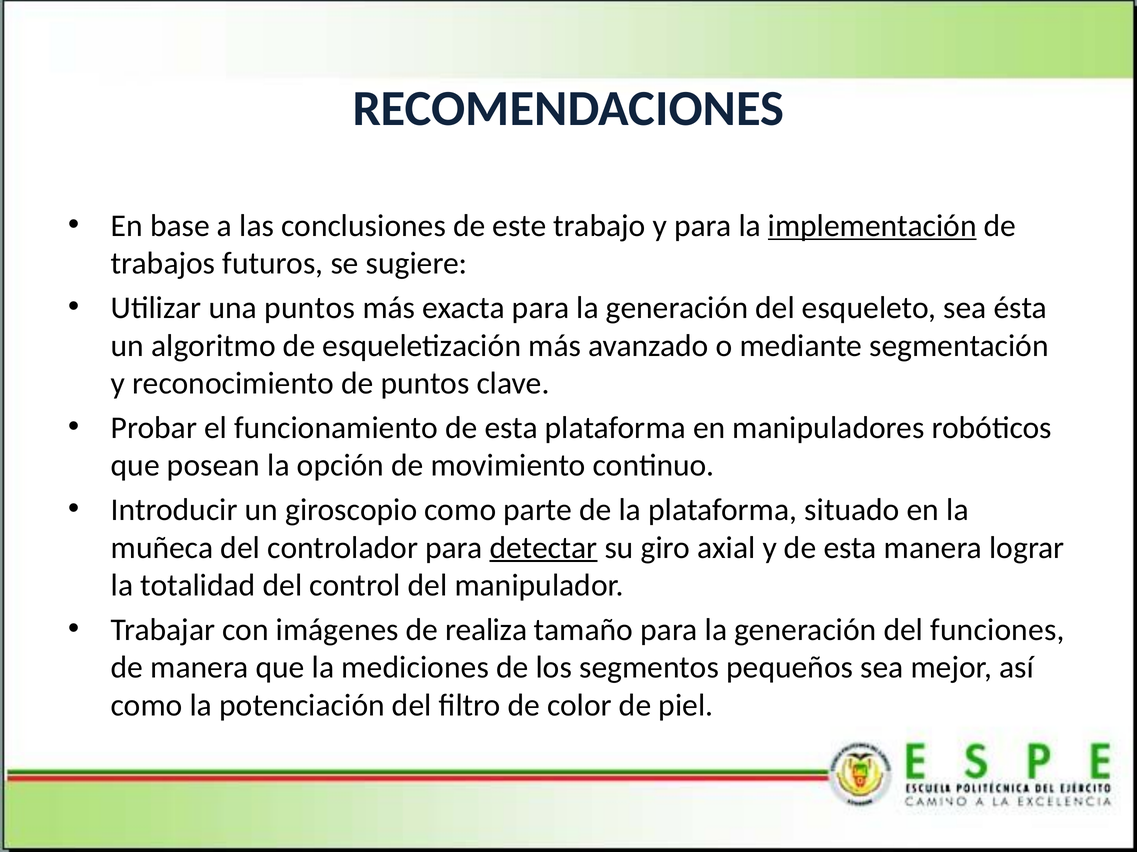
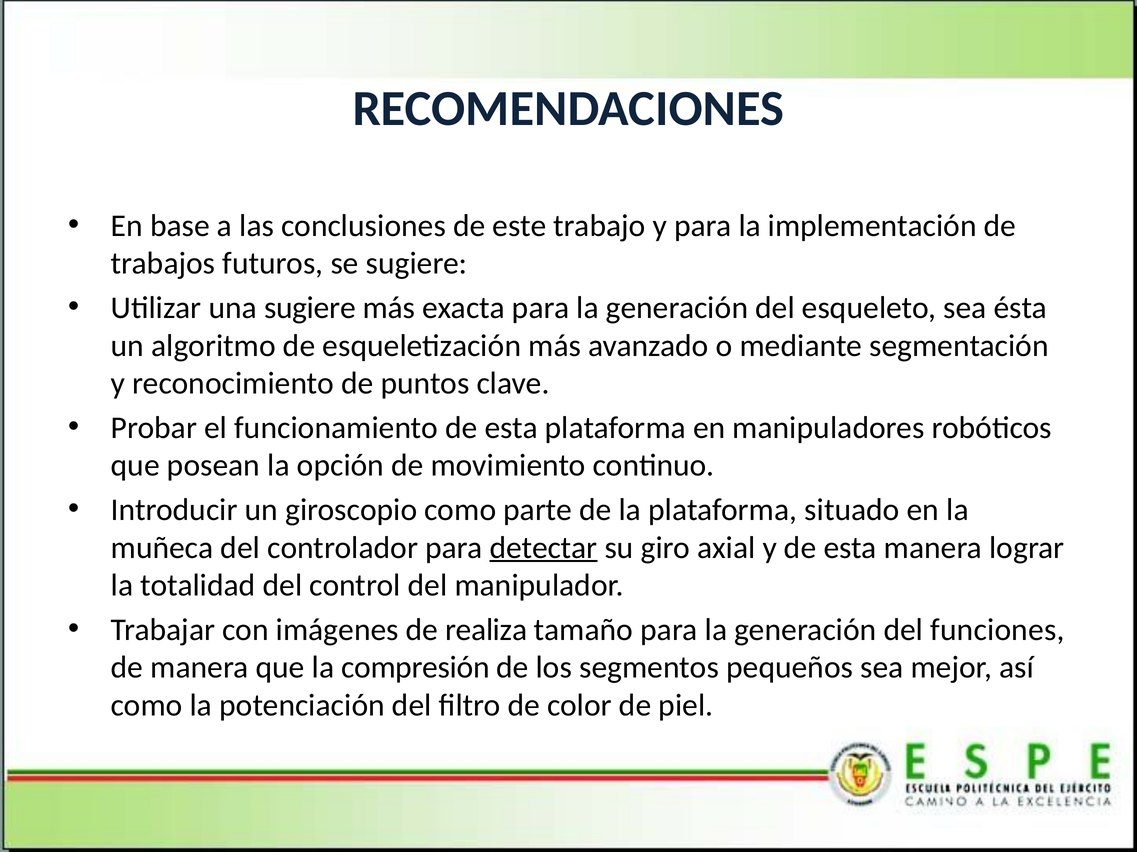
implementación underline: present -> none
una puntos: puntos -> sugiere
mediciones: mediciones -> compresión
